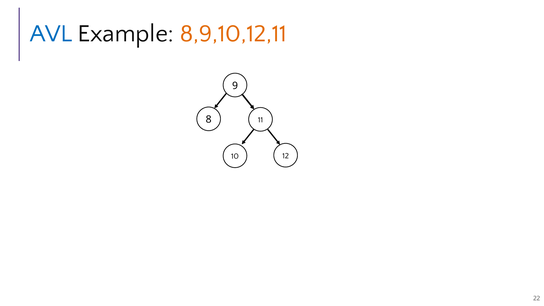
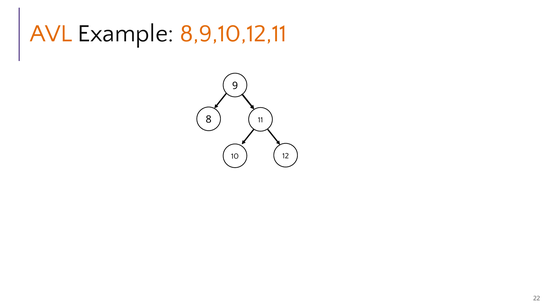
AVL colour: blue -> orange
